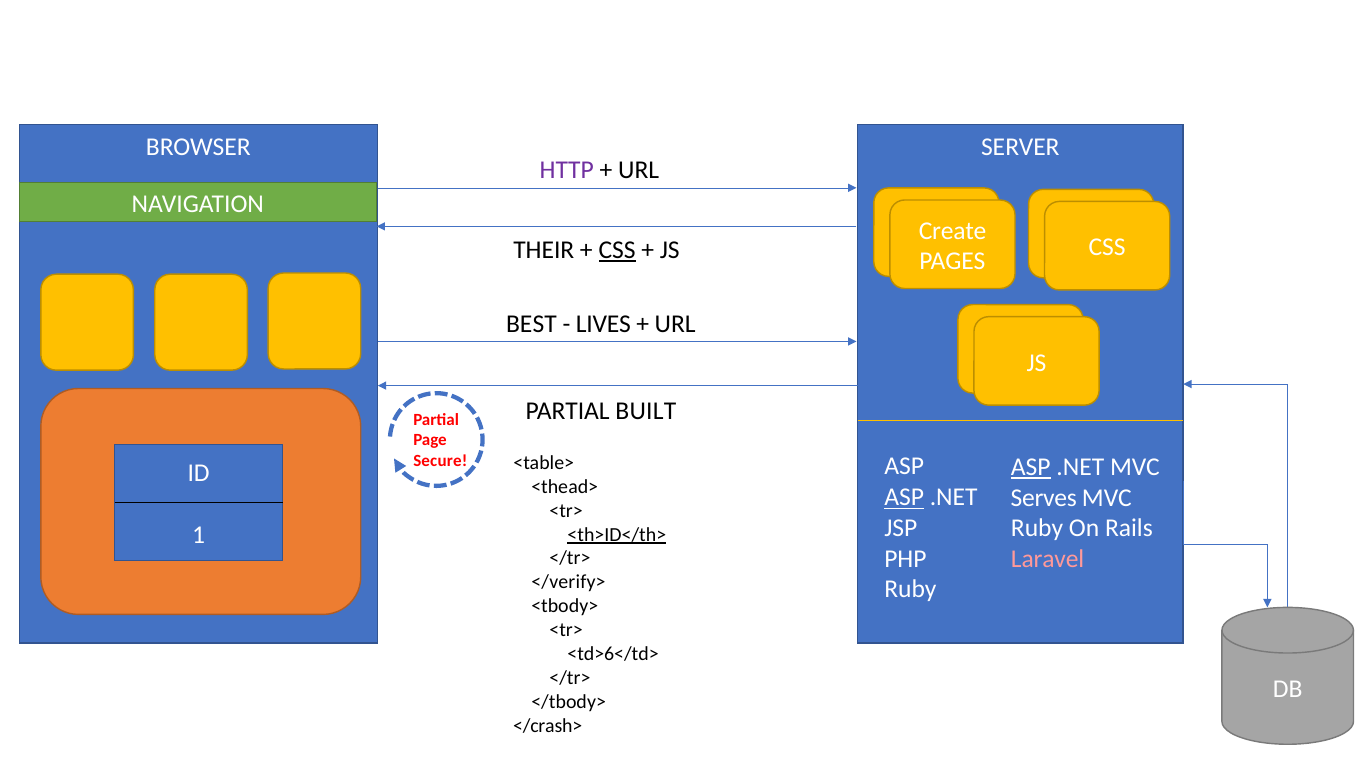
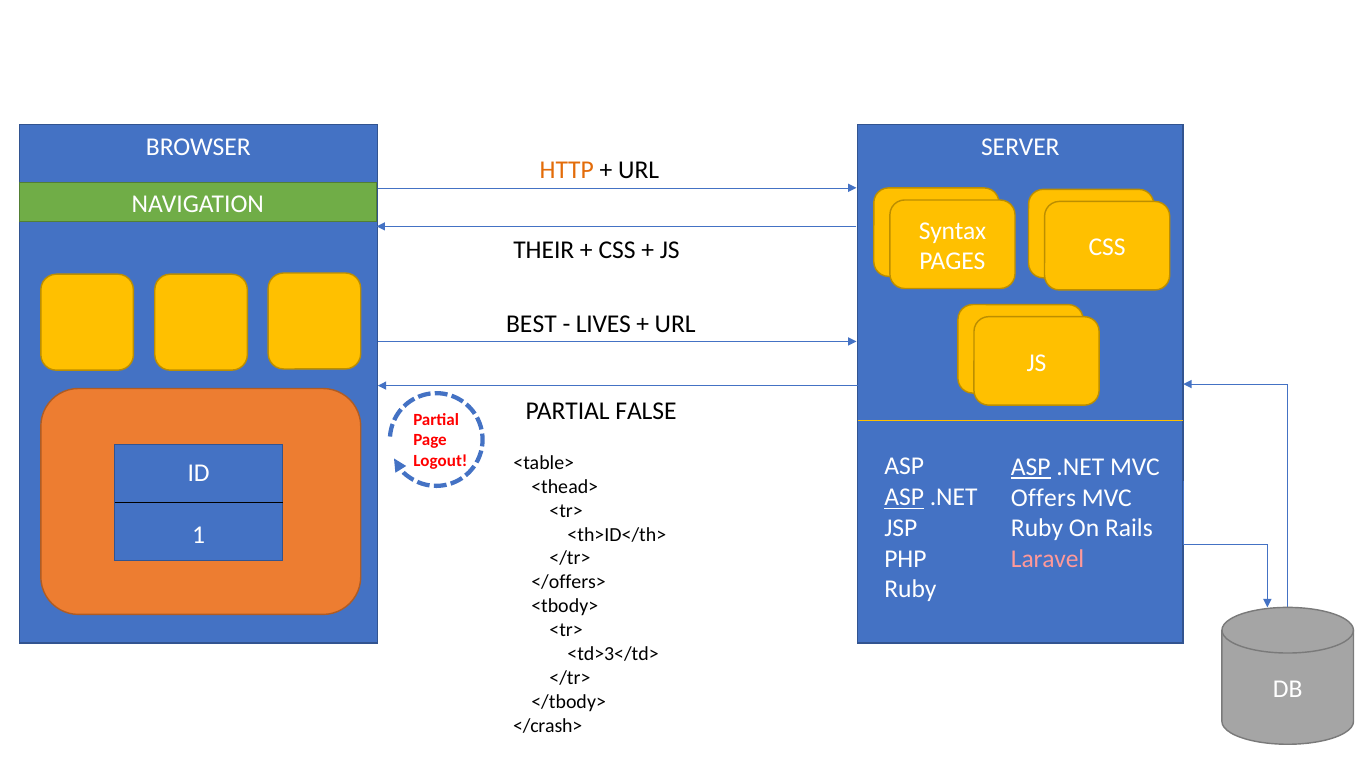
HTTP colour: purple -> orange
Create: Create -> Syntax
CSS at (617, 250) underline: present -> none
BUILT: BUILT -> FALSE
Secure: Secure -> Logout
Serves: Serves -> Offers
<th>ID</th> underline: present -> none
</verify>: </verify> -> </offers>
<td>6</td>: <td>6</td> -> <td>3</td>
